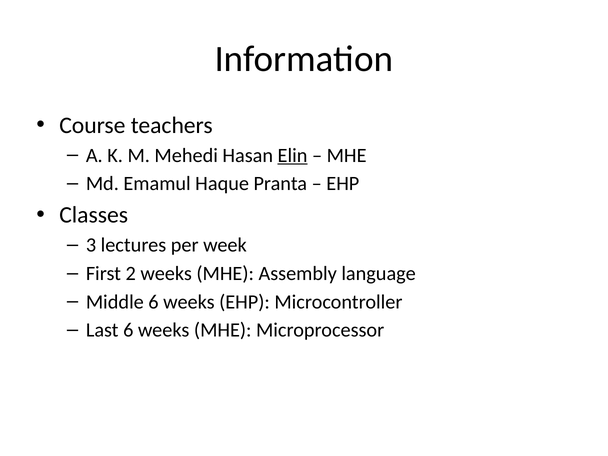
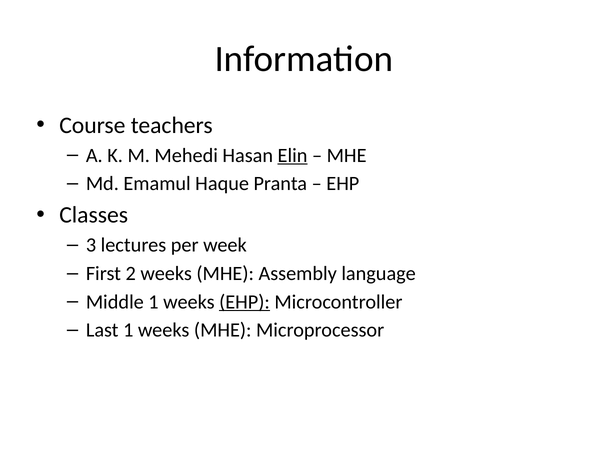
Middle 6: 6 -> 1
EHP at (245, 302) underline: none -> present
Last 6: 6 -> 1
